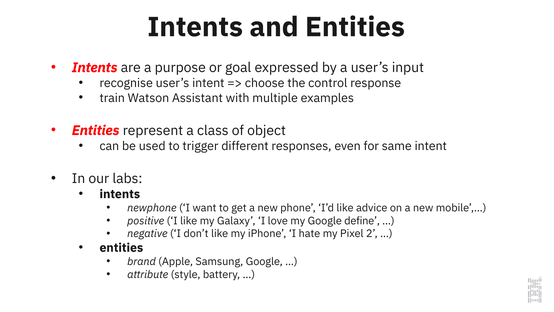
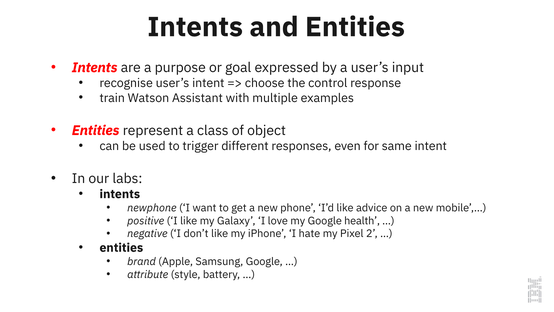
define: define -> health
